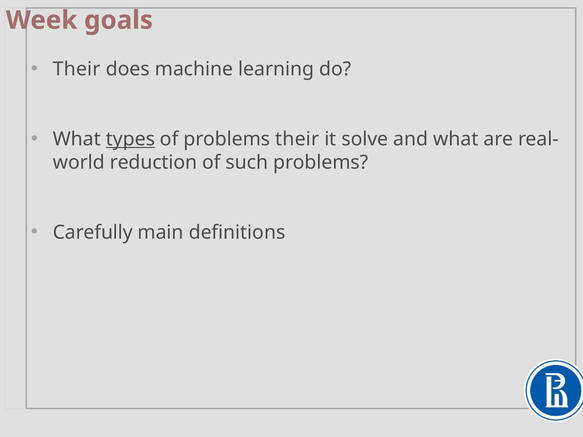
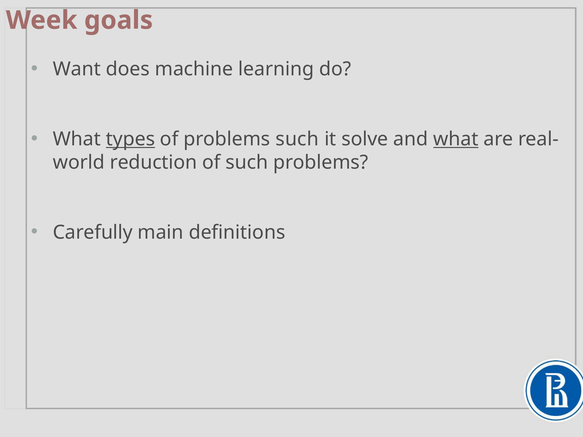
Their at (77, 69): Their -> Want
problems their: their -> such
what at (456, 139) underline: none -> present
